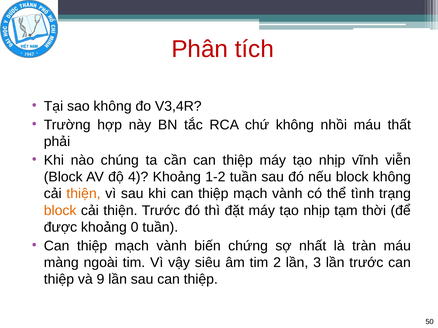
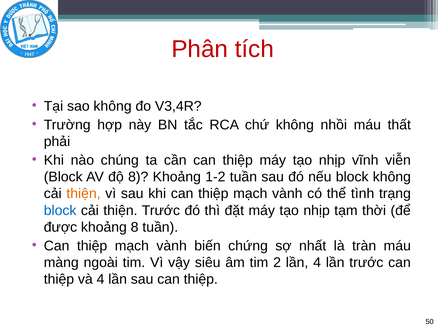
độ 4: 4 -> 8
block at (60, 211) colour: orange -> blue
khoảng 0: 0 -> 8
lần 3: 3 -> 4
và 9: 9 -> 4
